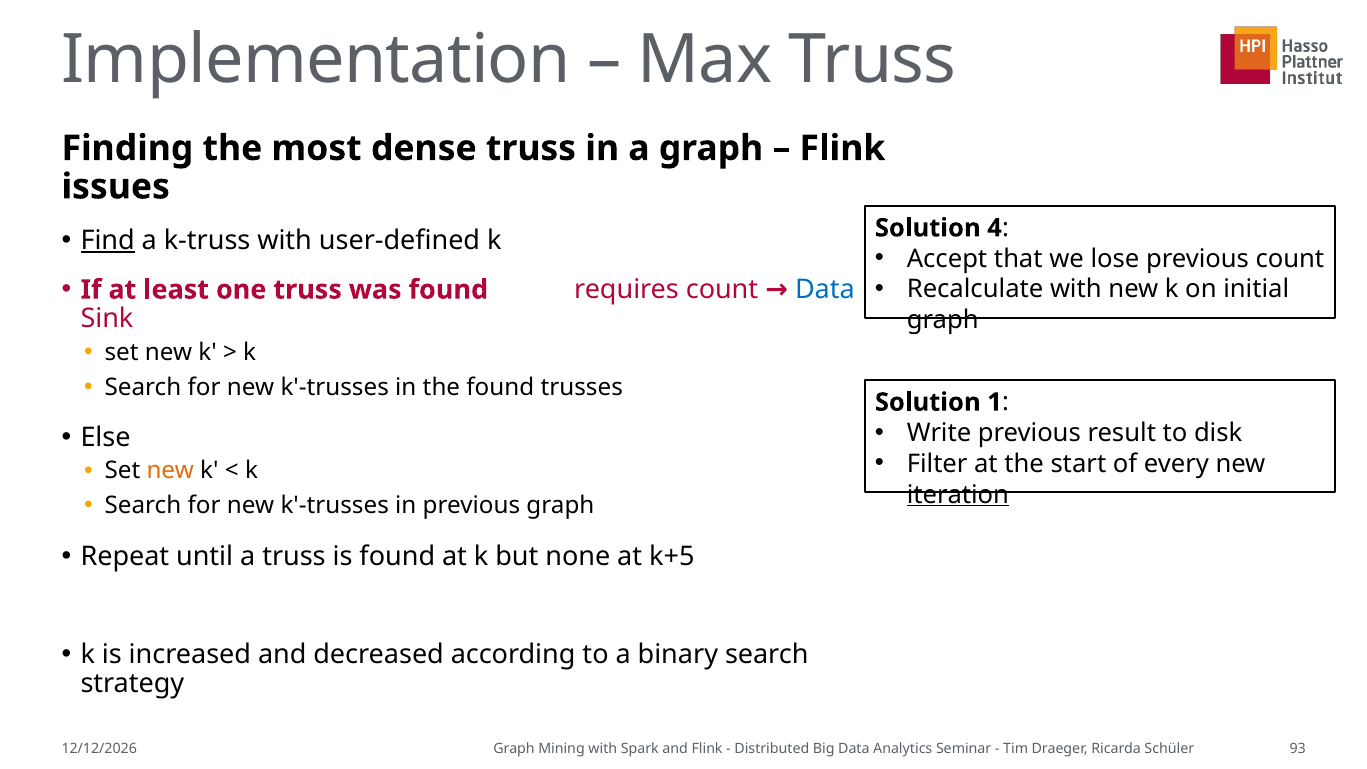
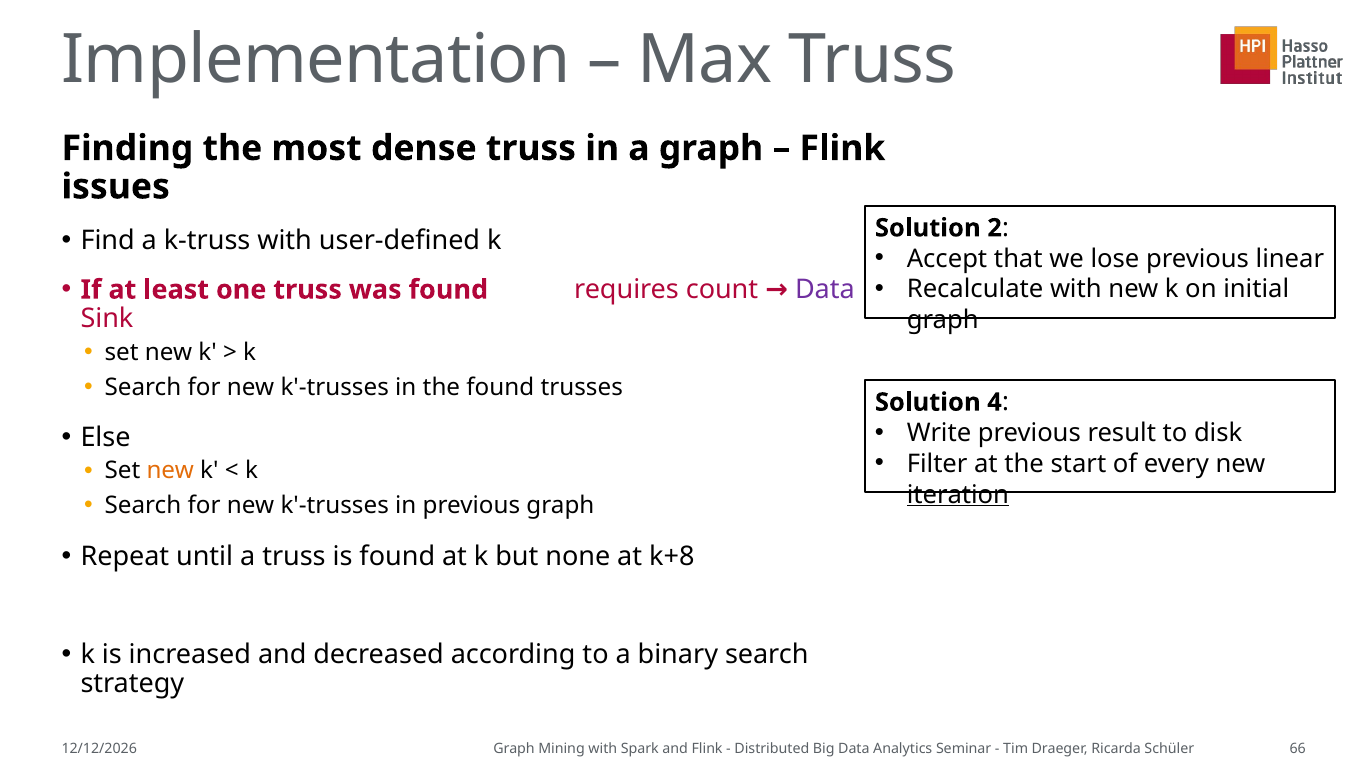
4: 4 -> 2
Find underline: present -> none
previous count: count -> linear
Data at (825, 290) colour: blue -> purple
1: 1 -> 4
k+5: k+5 -> k+8
93: 93 -> 66
